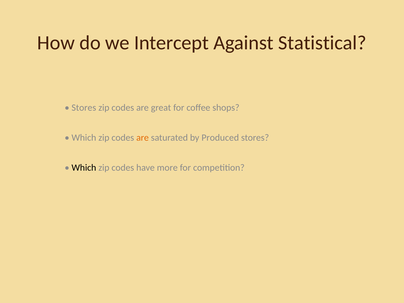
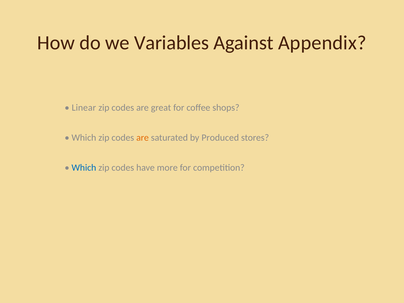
Intercept: Intercept -> Variables
Statistical: Statistical -> Appendix
Stores at (84, 108): Stores -> Linear
Which at (84, 168) colour: black -> blue
